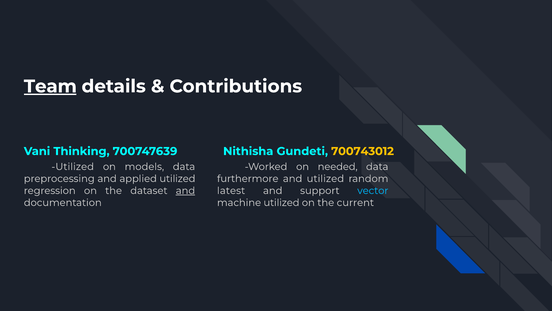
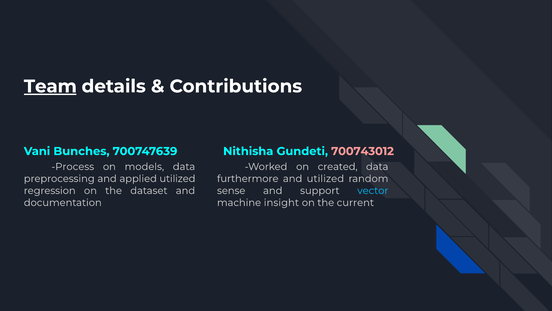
Thinking: Thinking -> Bunches
700743012 colour: yellow -> pink
Utilized at (73, 166): Utilized -> Process
needed: needed -> created
and at (185, 190) underline: present -> none
latest: latest -> sense
machine utilized: utilized -> insight
